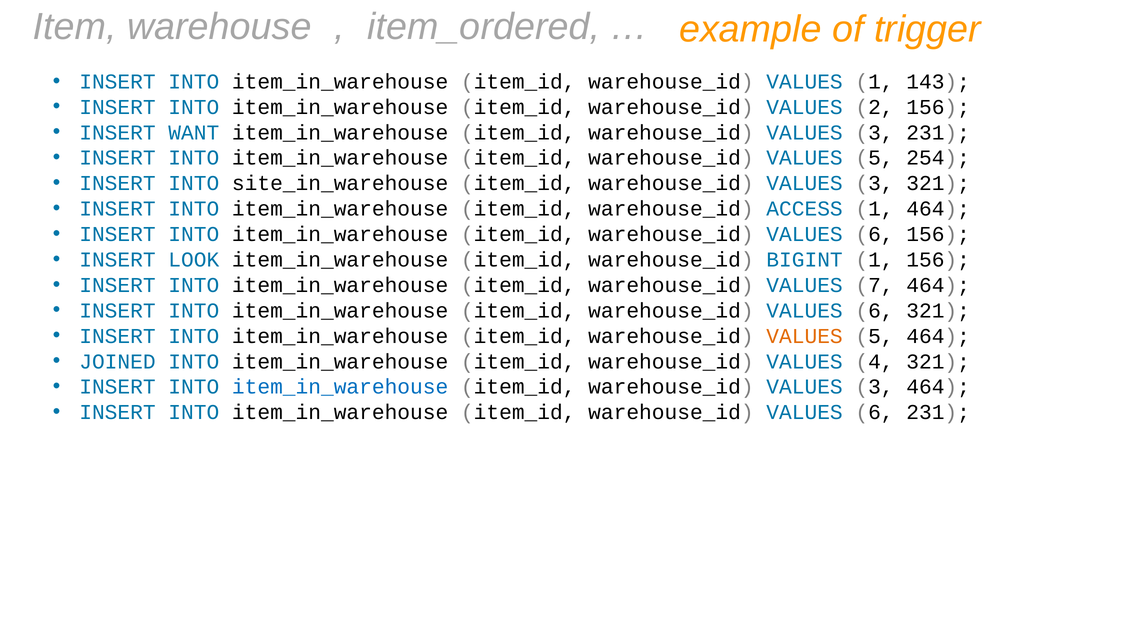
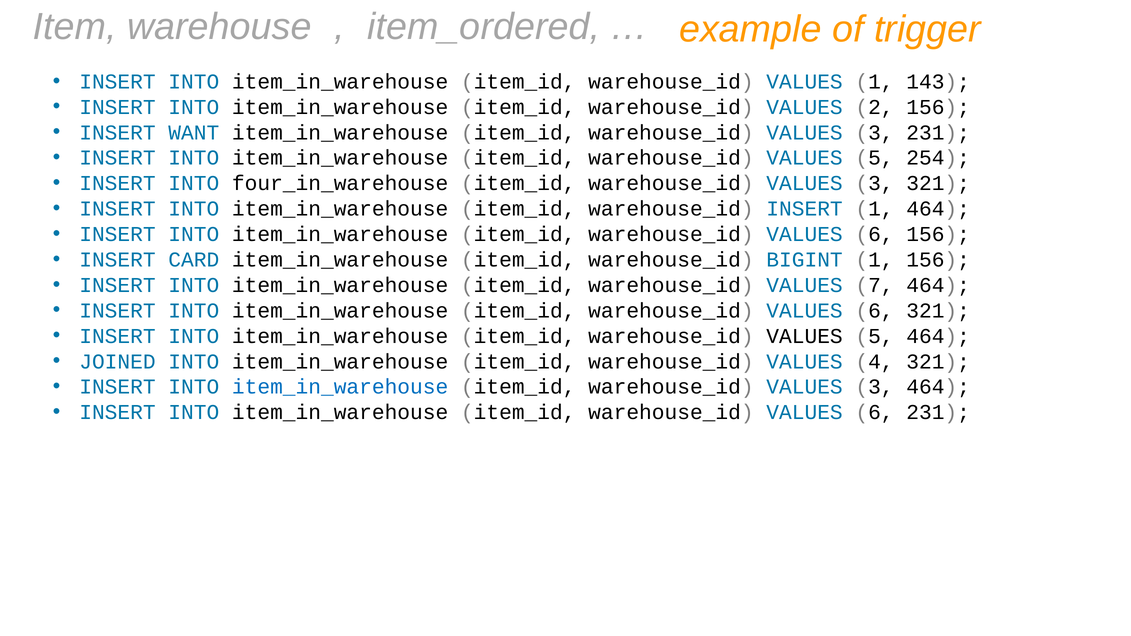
site_in_warehouse: site_in_warehouse -> four_in_warehouse
warehouse_id ACCESS: ACCESS -> INSERT
LOOK: LOOK -> CARD
VALUES at (805, 336) colour: orange -> black
